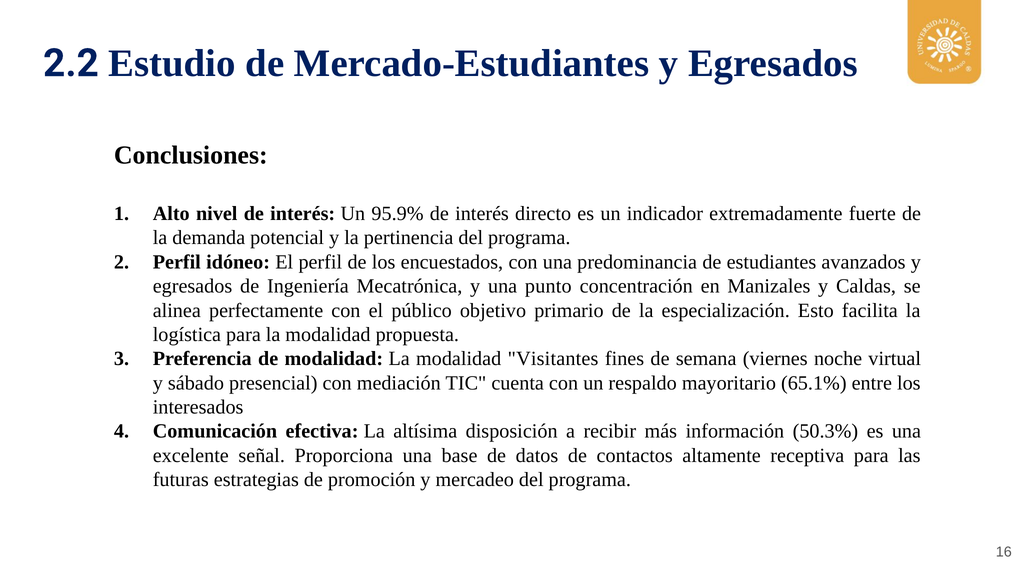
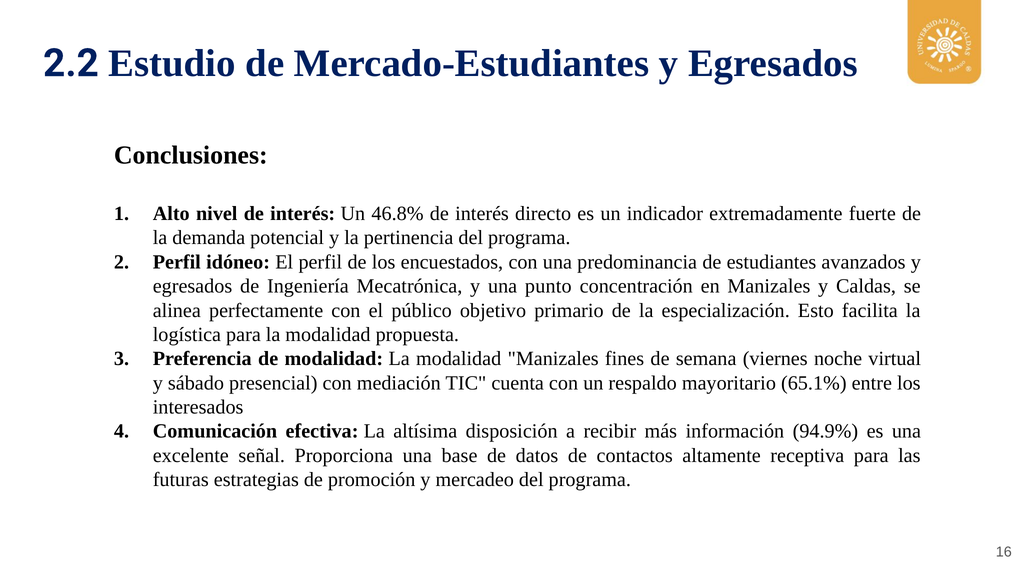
95.9%: 95.9% -> 46.8%
modalidad Visitantes: Visitantes -> Manizales
50.3%: 50.3% -> 94.9%
